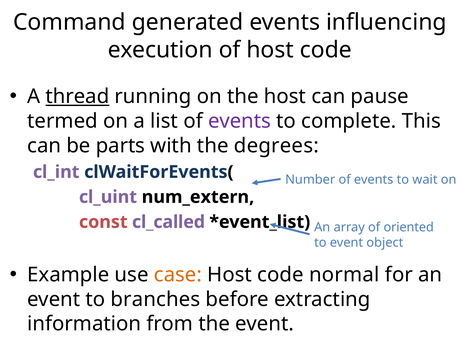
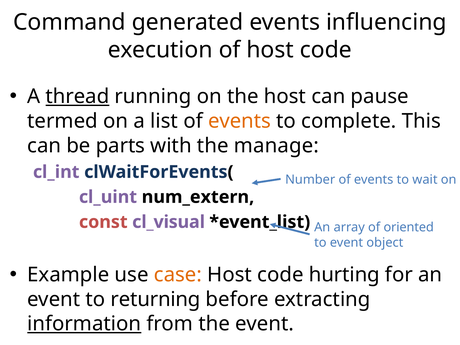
events at (239, 121) colour: purple -> orange
degrees: degrees -> manage
cl_called: cl_called -> cl_visual
normal: normal -> hurting
branches: branches -> returning
information underline: none -> present
